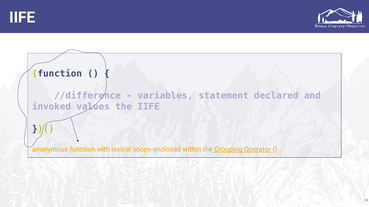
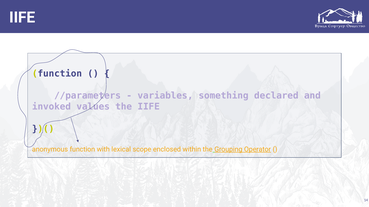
//difference: //difference -> //parameters
statement: statement -> something
